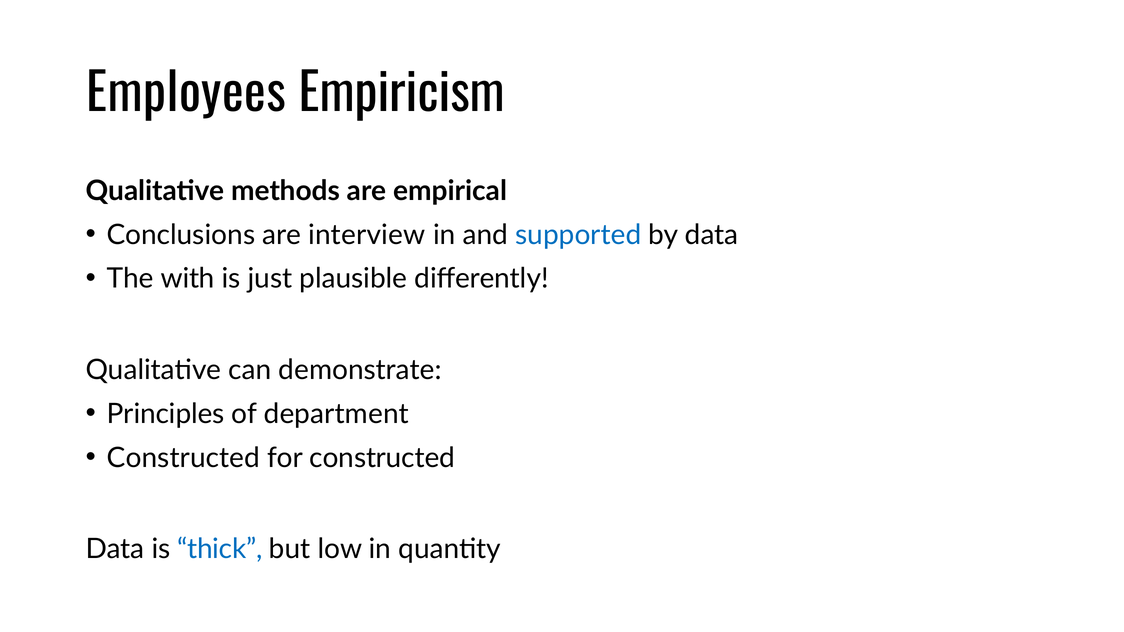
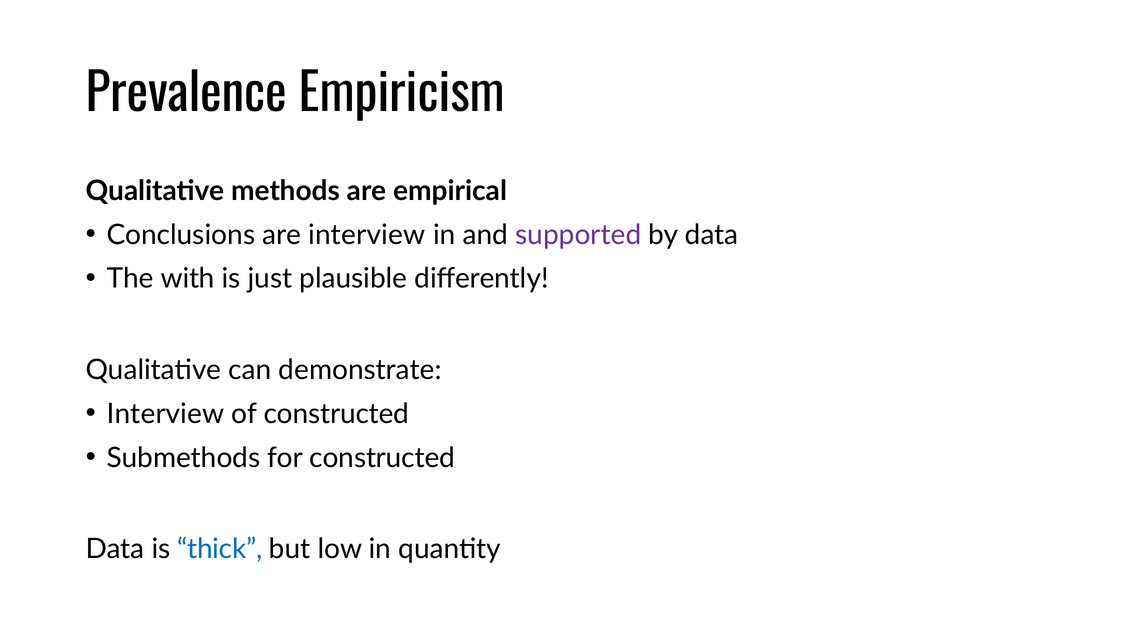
Employees: Employees -> Prevalence
supported colour: blue -> purple
Principles at (166, 414): Principles -> Interview
of department: department -> constructed
Constructed at (183, 458): Constructed -> Submethods
